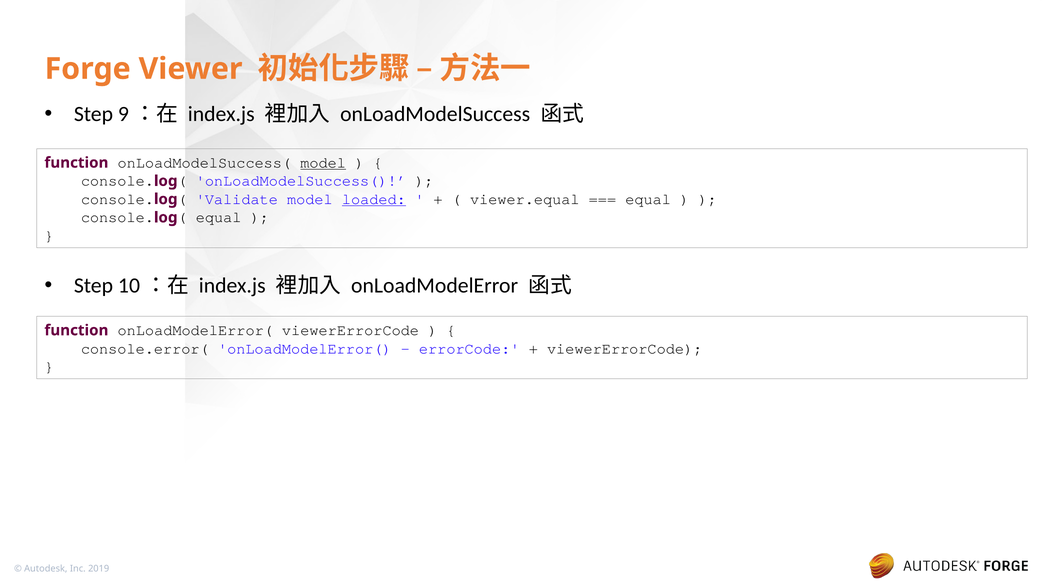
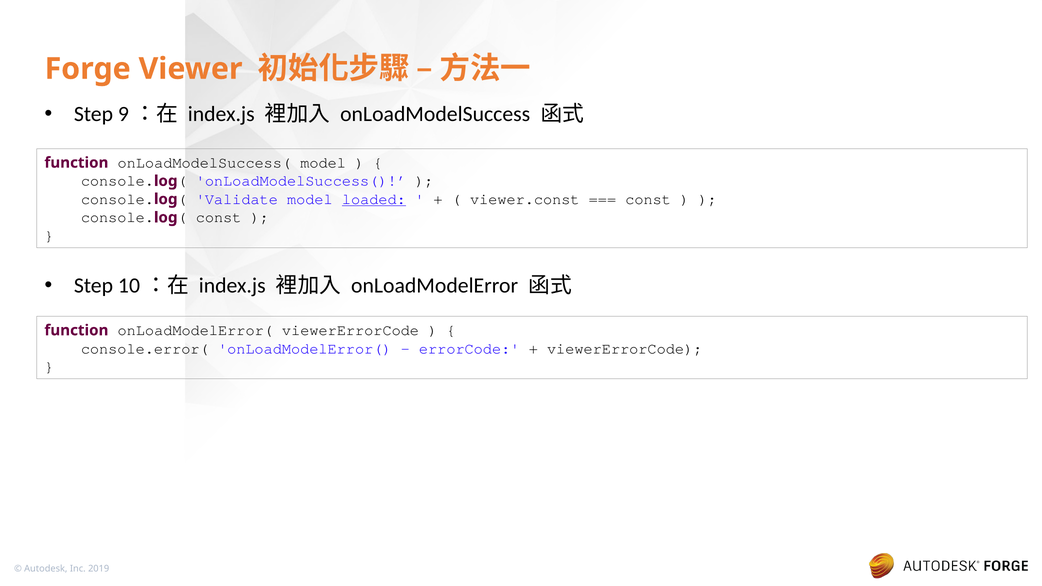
model at (323, 163) underline: present -> none
viewer.equal: viewer.equal -> viewer.const
equal at (648, 199): equal -> const
equal at (219, 217): equal -> const
